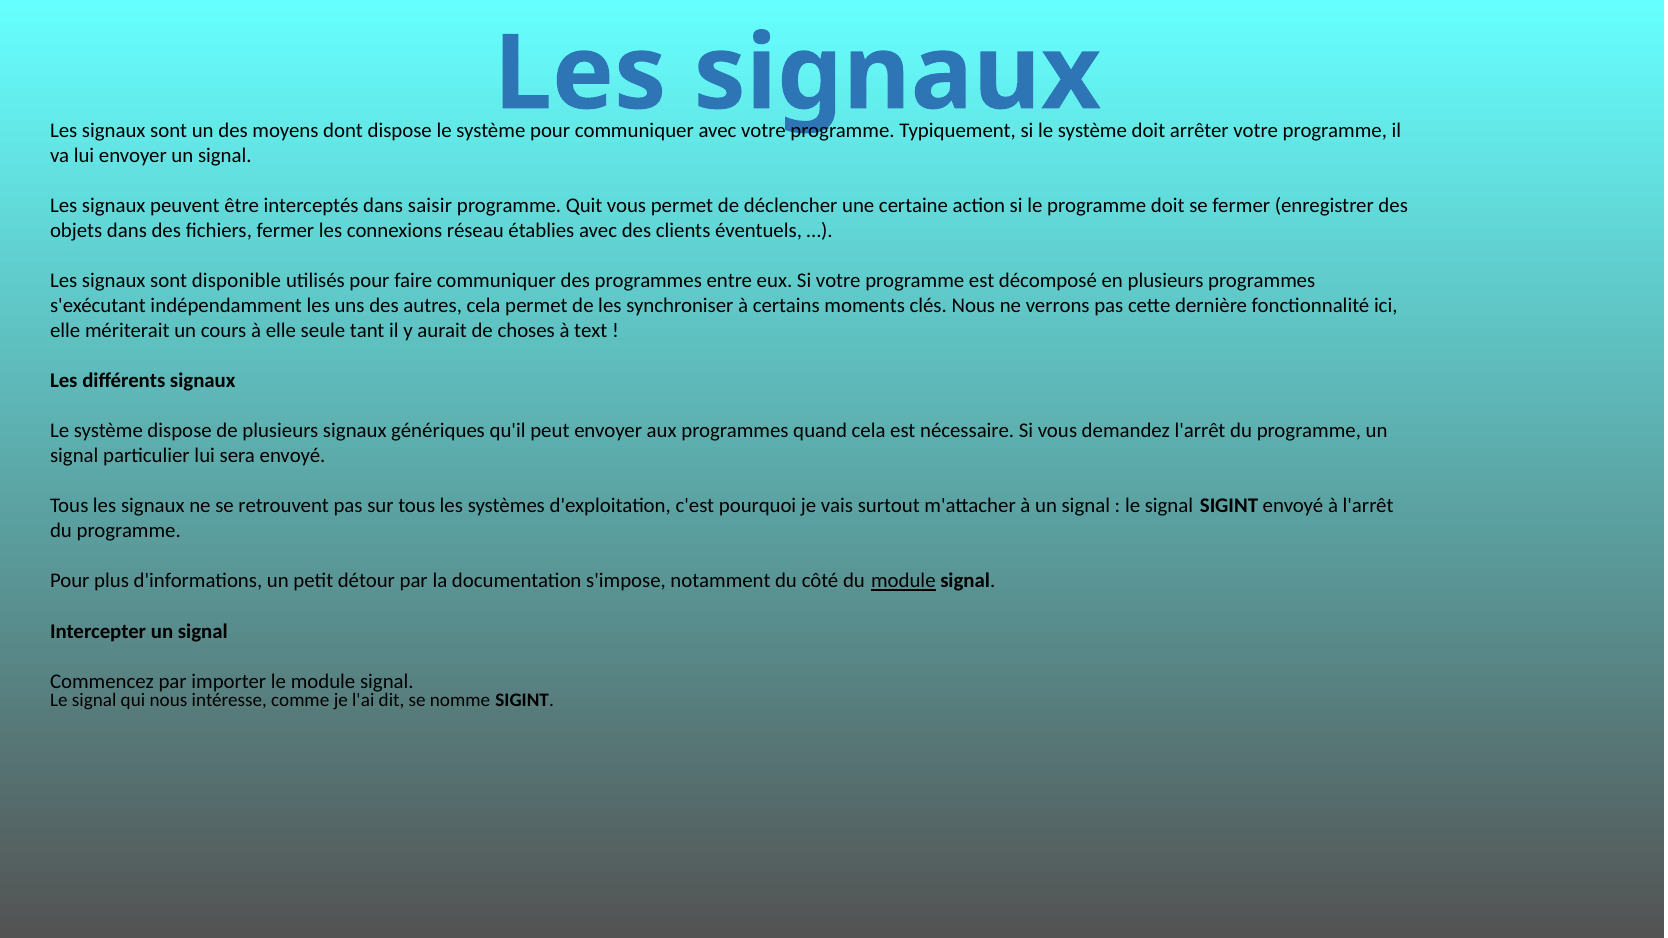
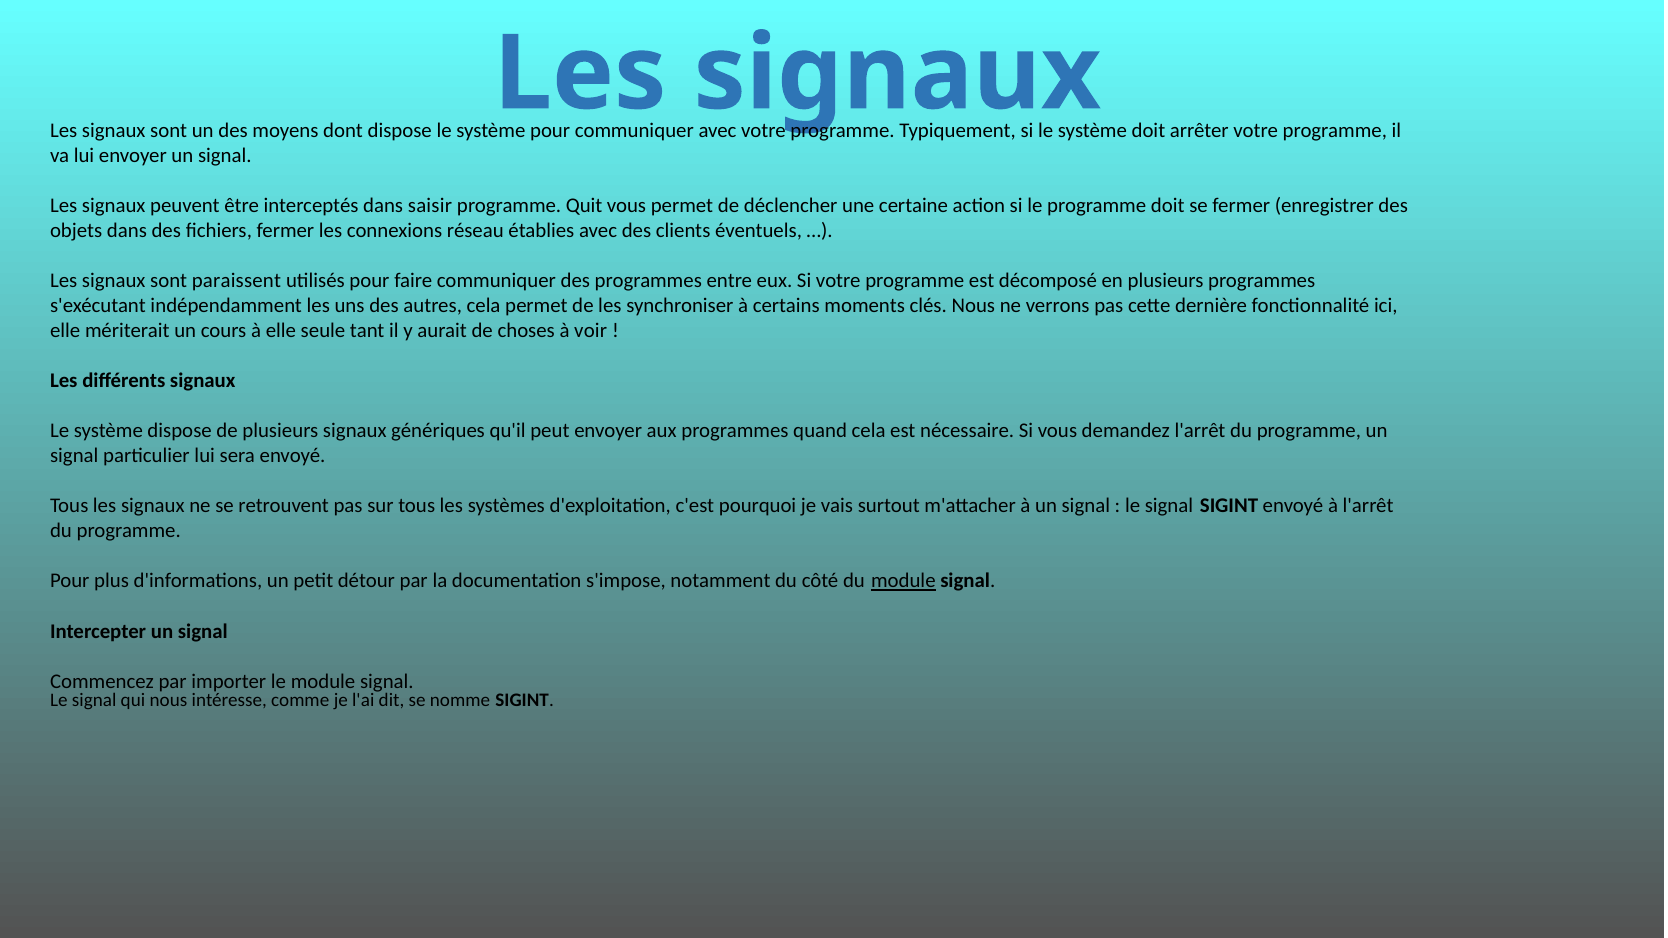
disponible: disponible -> paraissent
text: text -> voir
